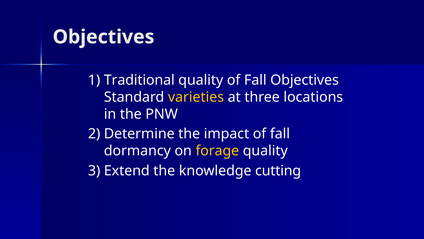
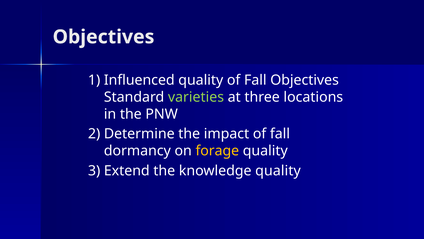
Traditional: Traditional -> Influenced
varieties colour: yellow -> light green
knowledge cutting: cutting -> quality
